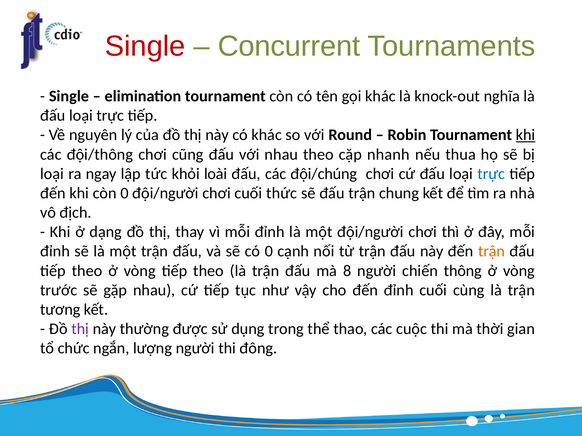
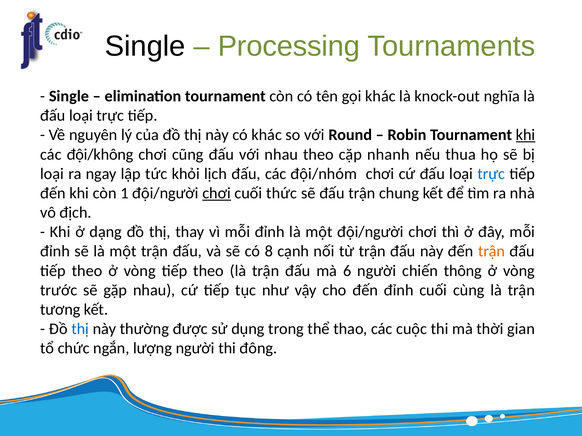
Single at (145, 46) colour: red -> black
Concurrent: Concurrent -> Processing
đội/thông: đội/thông -> đội/không
loài: loài -> lịch
đội/chúng: đội/chúng -> đội/nhóm
còn 0: 0 -> 1
chơi at (217, 193) underline: none -> present
có 0: 0 -> 8
8: 8 -> 6
thị at (80, 329) colour: purple -> blue
